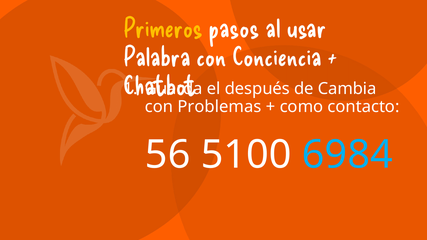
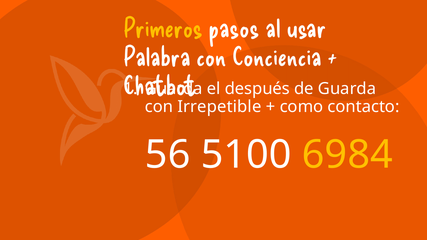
de Cambia: Cambia -> Guarda
Problemas: Problemas -> Irrepetible
6984 colour: light blue -> yellow
